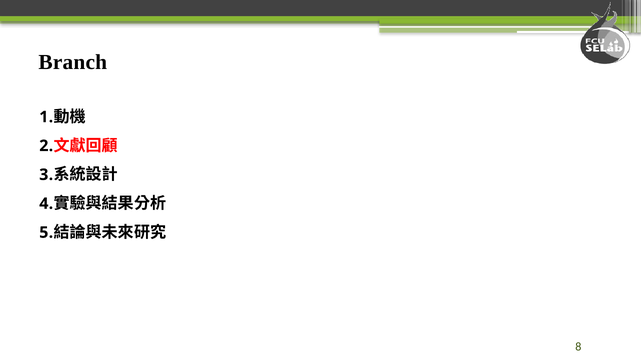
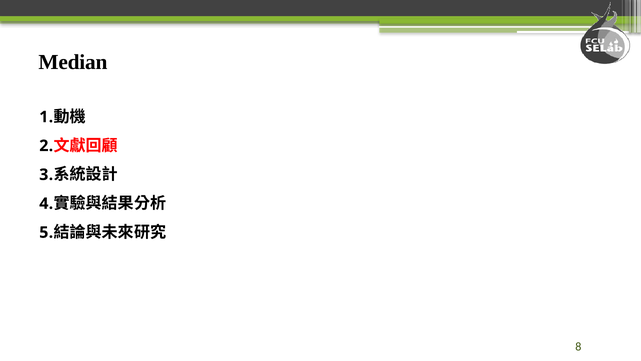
Branch: Branch -> Median
